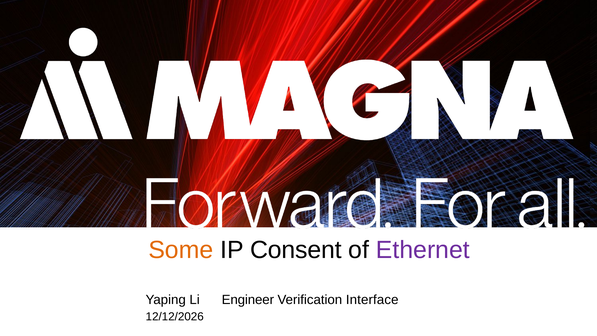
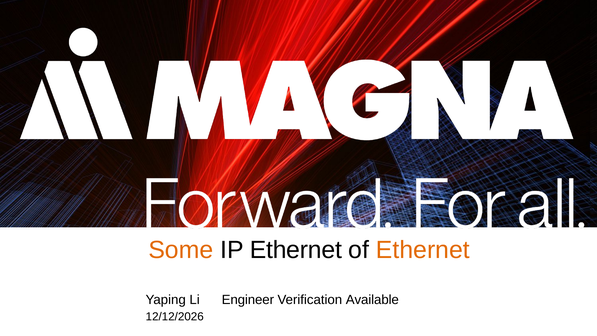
IP Consent: Consent -> Ethernet
Ethernet at (423, 250) colour: purple -> orange
Interface: Interface -> Available
